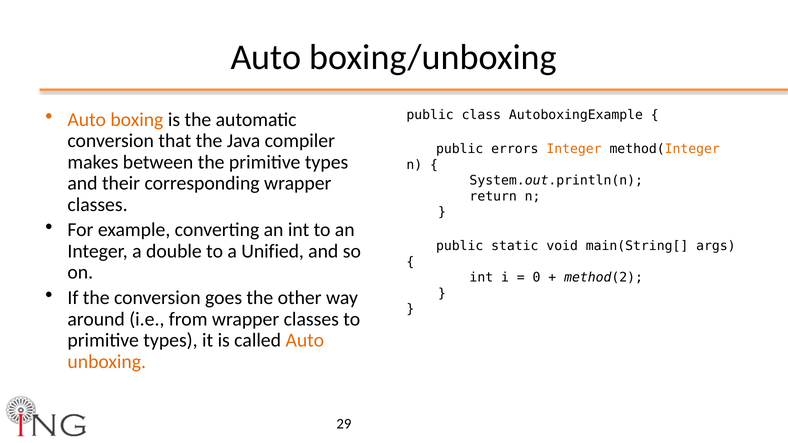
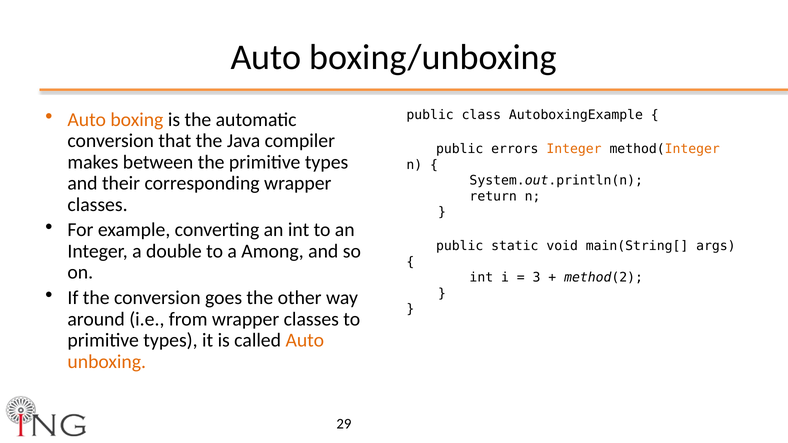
Unified: Unified -> Among
0: 0 -> 3
